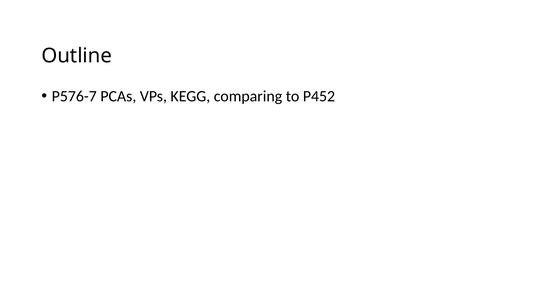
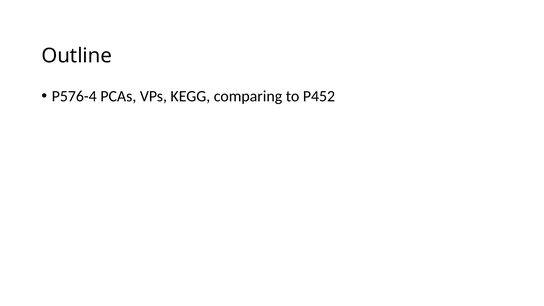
P576-7: P576-7 -> P576-4
